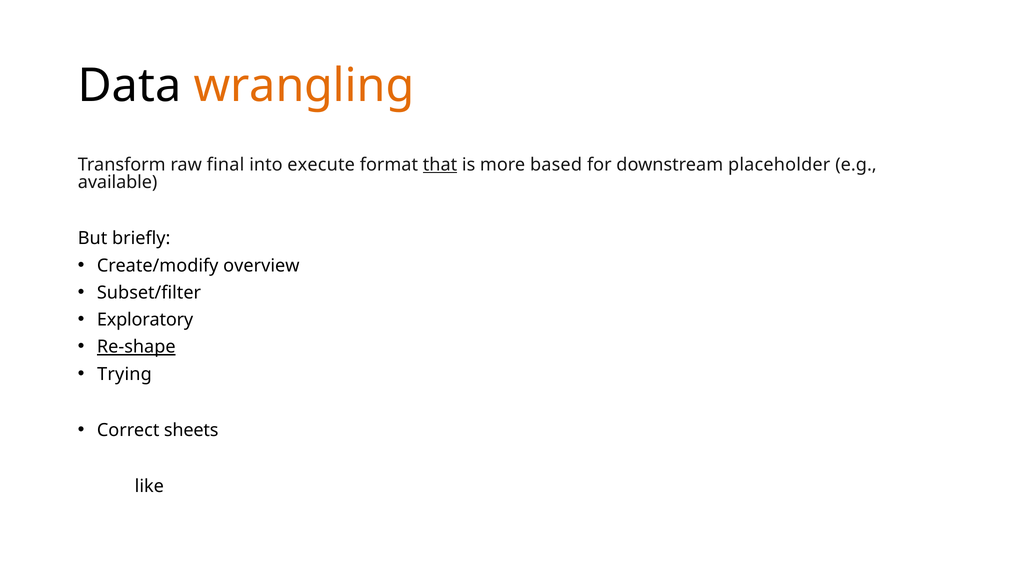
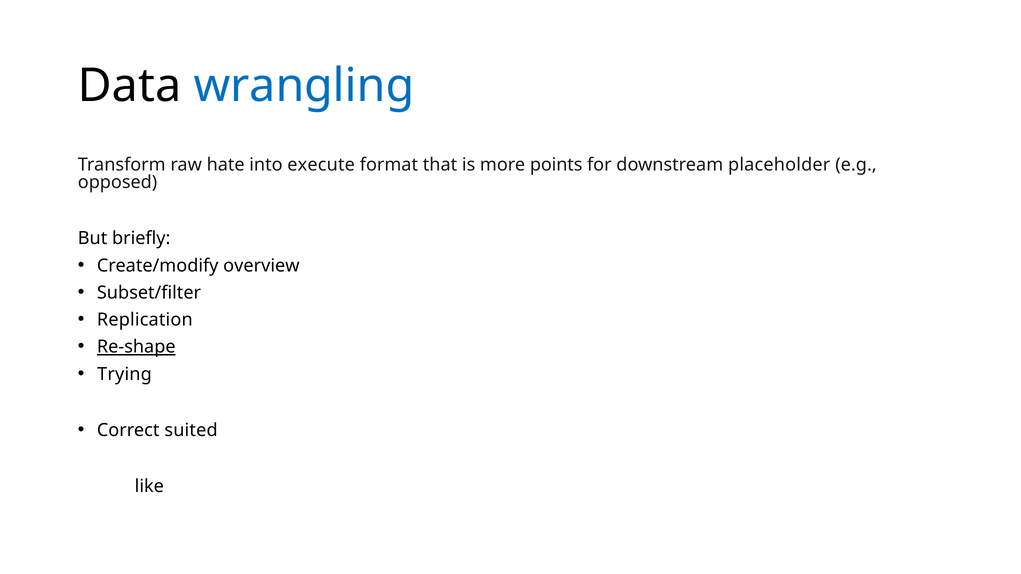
wrangling colour: orange -> blue
final: final -> hate
that underline: present -> none
based: based -> points
available: available -> opposed
Exploratory: Exploratory -> Replication
sheets: sheets -> suited
